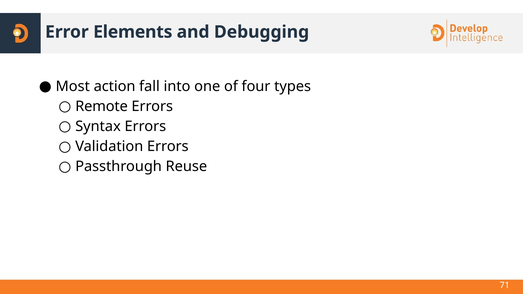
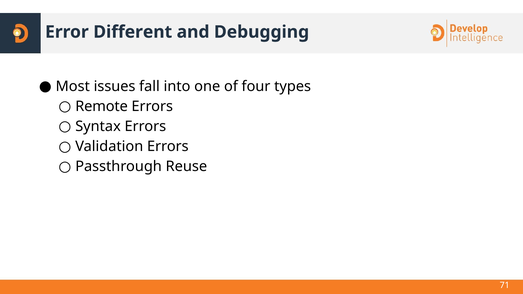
Elements: Elements -> Different
action: action -> issues
